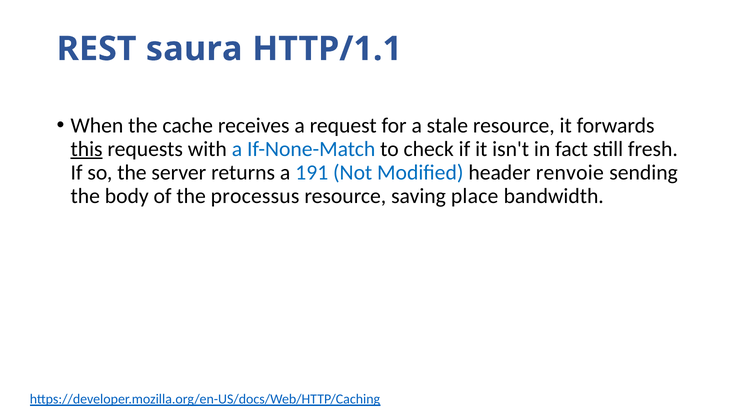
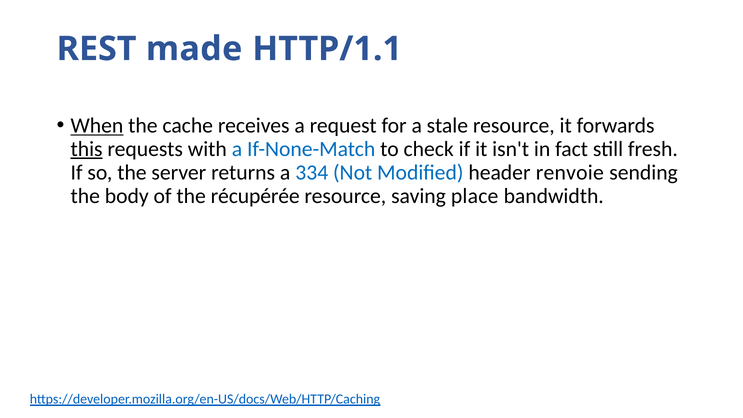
saura: saura -> made
When underline: none -> present
191: 191 -> 334
processus: processus -> récupérée
